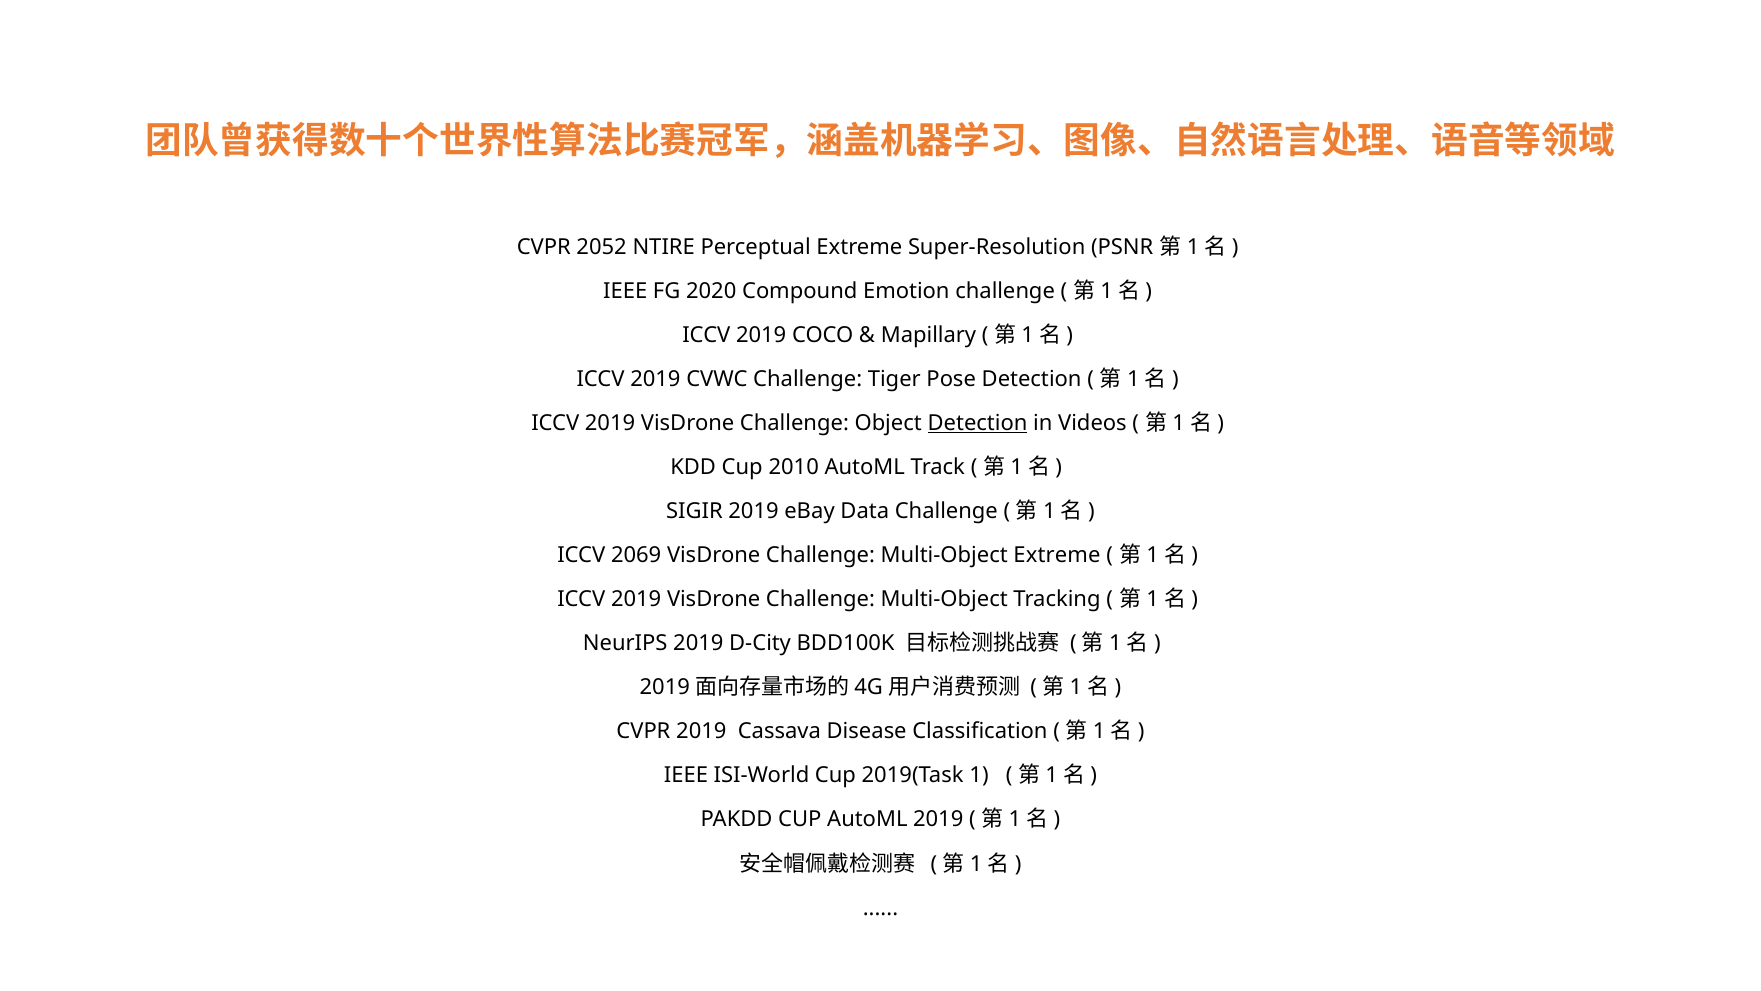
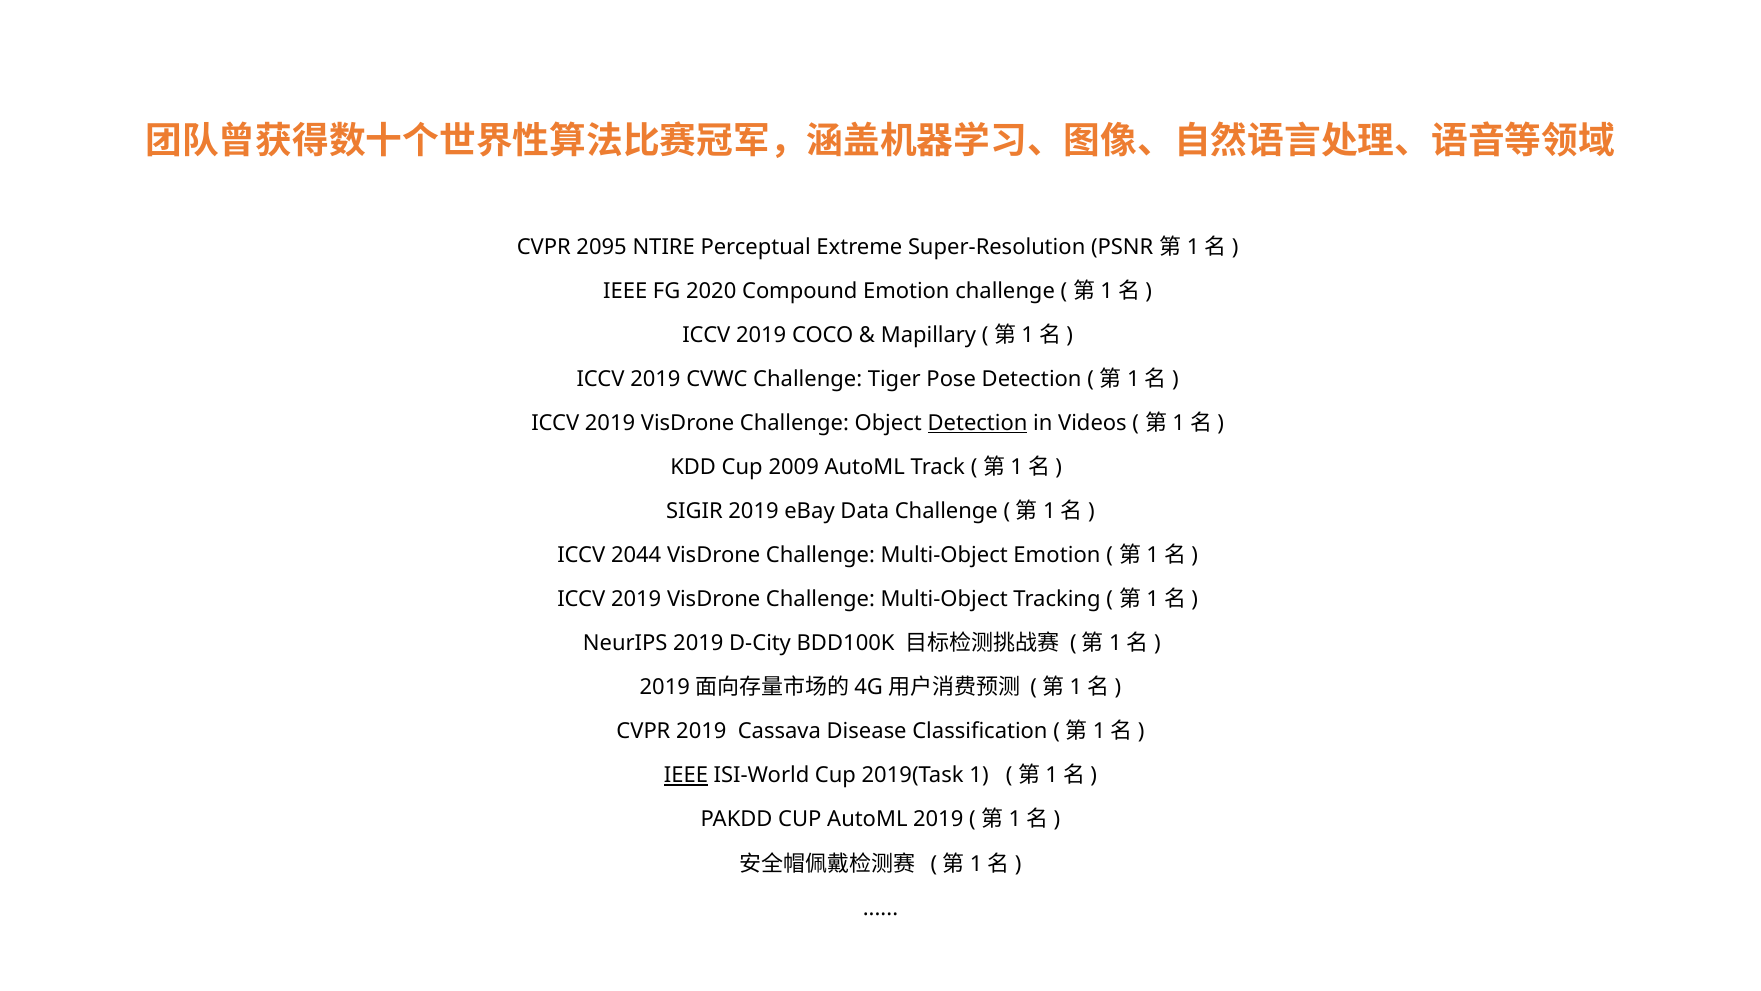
2052: 2052 -> 2095
2010: 2010 -> 2009
2069: 2069 -> 2044
Multi-Object Extreme: Extreme -> Emotion
IEEE at (686, 775) underline: none -> present
